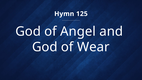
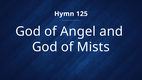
Wear: Wear -> Mists
